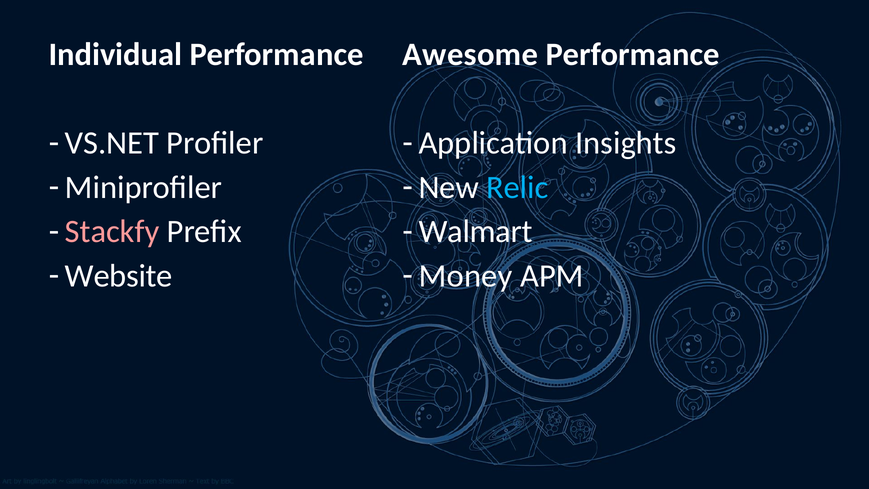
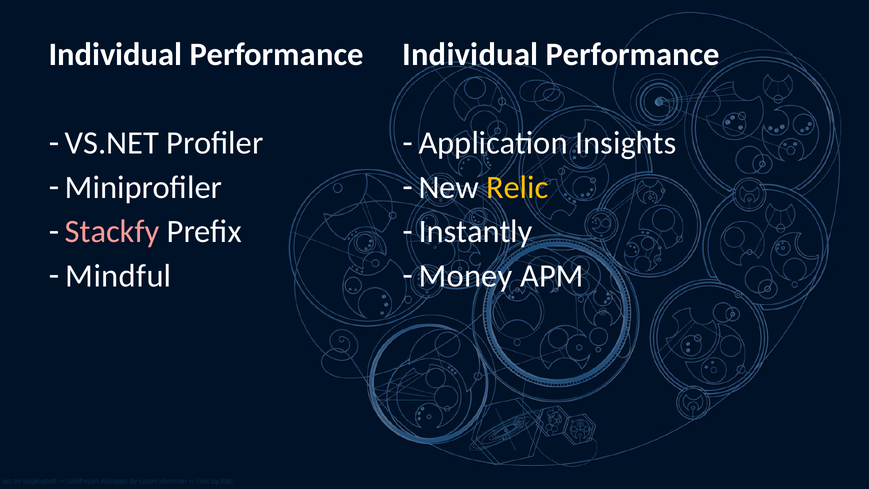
Awesome at (470, 55): Awesome -> Individual
Relic colour: light blue -> yellow
Walmart: Walmart -> Instantly
Website: Website -> Mindful
